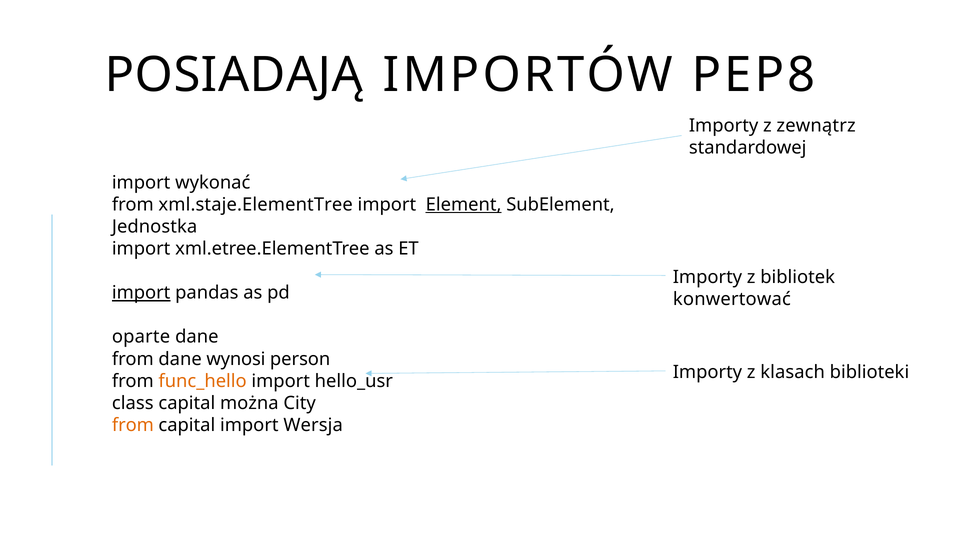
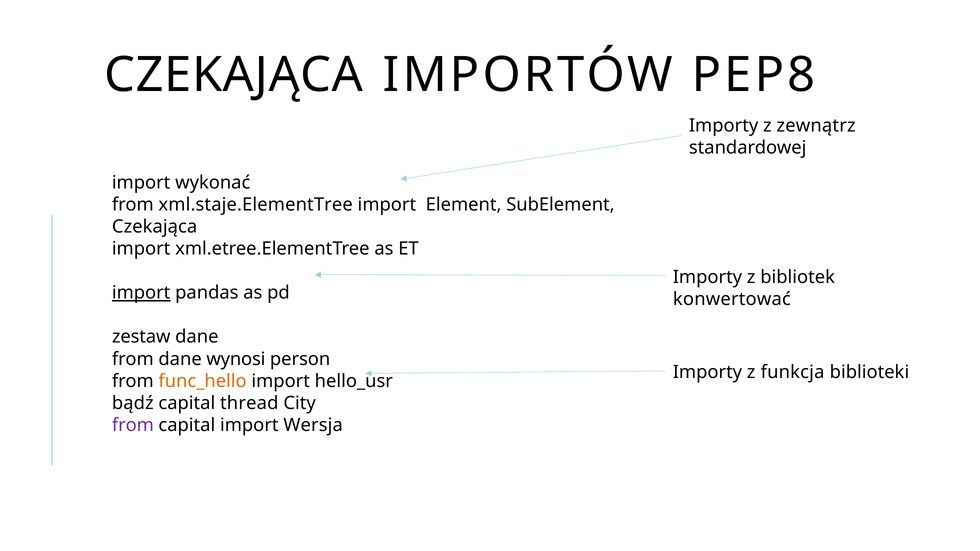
POSIADAJĄ at (234, 75): POSIADAJĄ -> CZEKAJĄCA
Element underline: present -> none
Jednostka at (155, 227): Jednostka -> Czekająca
oparte: oparte -> zestaw
klasach: klasach -> funkcja
class: class -> bądź
można: można -> thread
from at (133, 425) colour: orange -> purple
